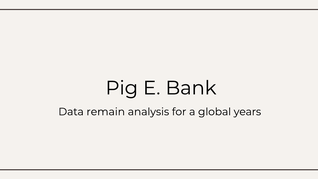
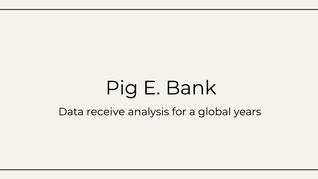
remain: remain -> receive
